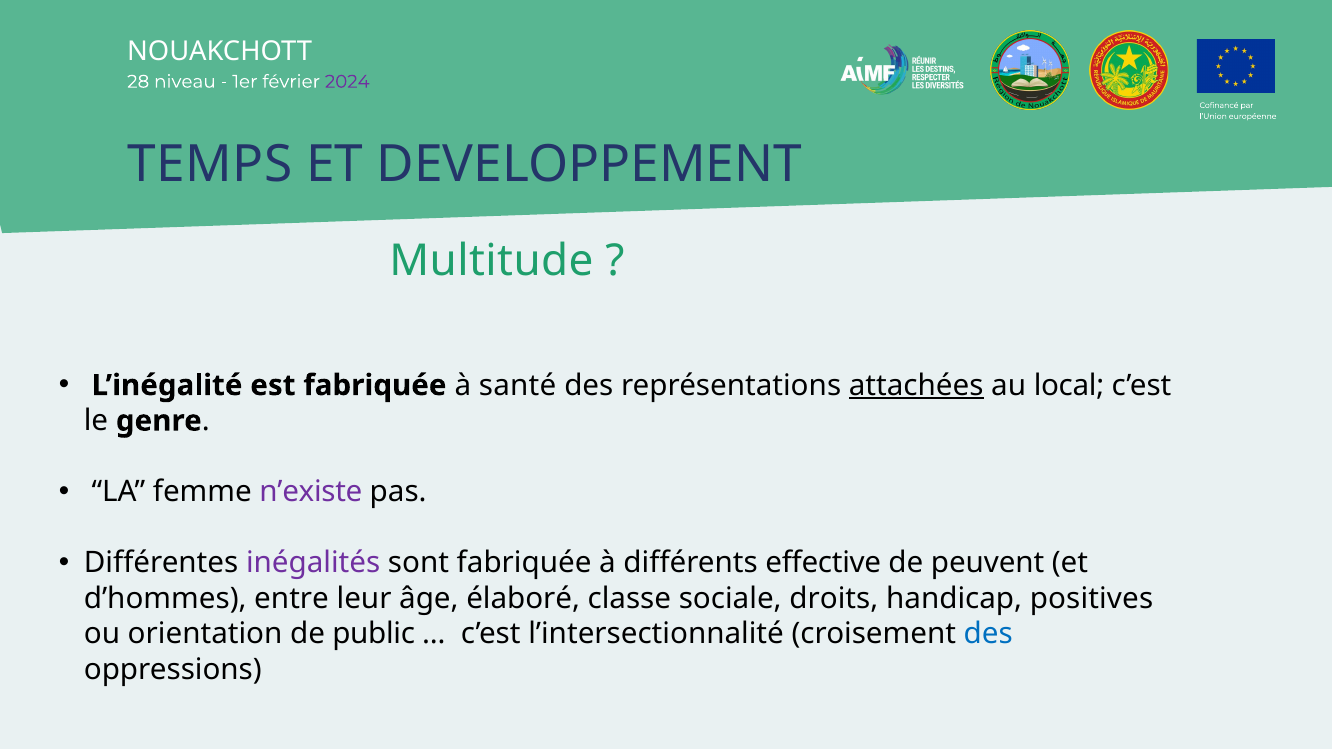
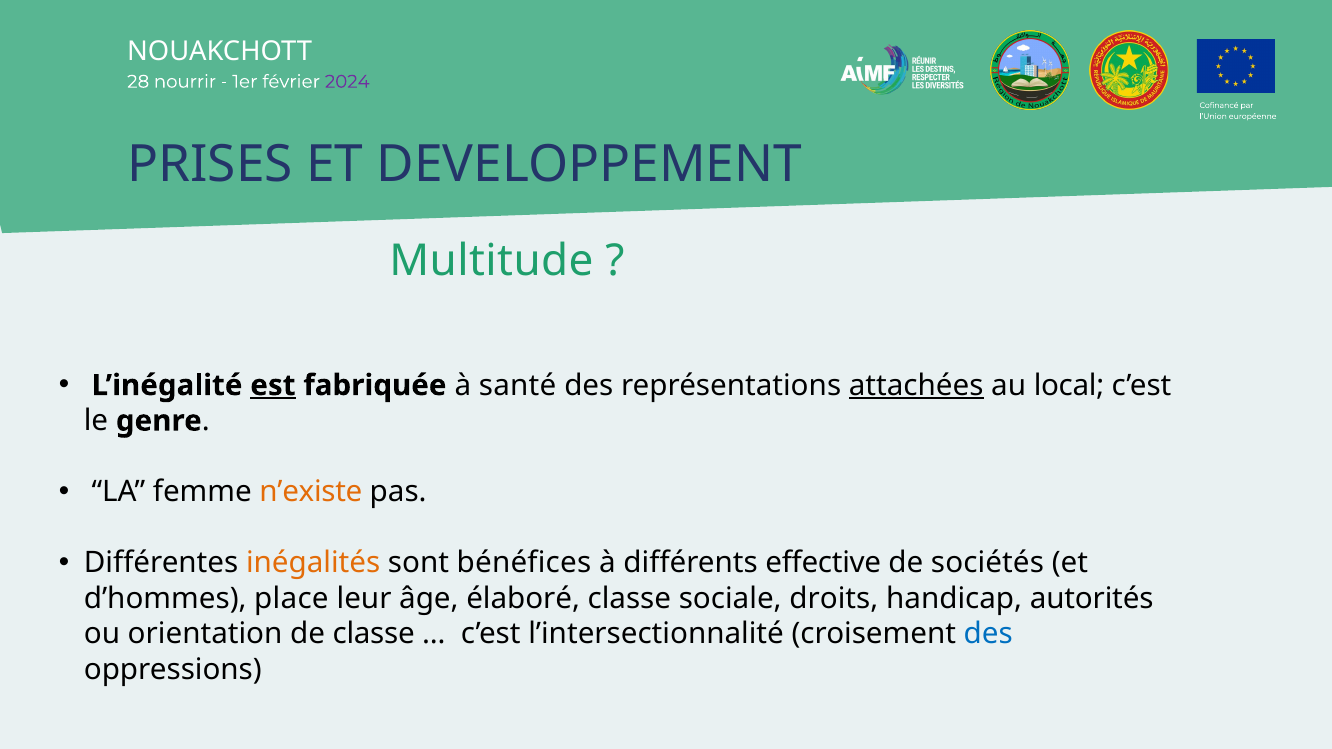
niveau: niveau -> nourrir
TEMPS: TEMPS -> PRISES
est underline: none -> present
n’existe colour: purple -> orange
inégalités colour: purple -> orange
sont fabriquée: fabriquée -> bénéfices
peuvent: peuvent -> sociétés
entre: entre -> place
positives: positives -> autorités
de public: public -> classe
